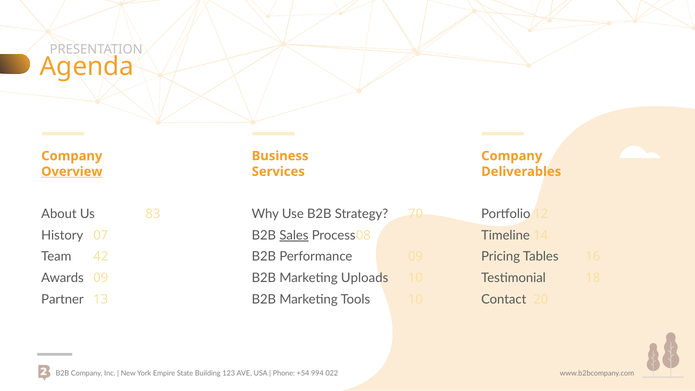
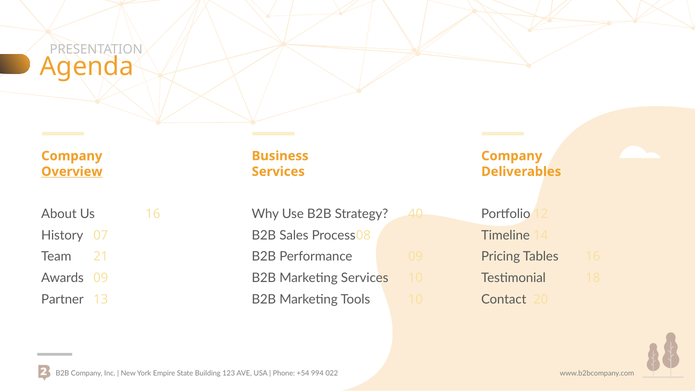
Us 83: 83 -> 16
70: 70 -> 40
Sales underline: present -> none
42: 42 -> 21
Marketing Uploads: Uploads -> Services
